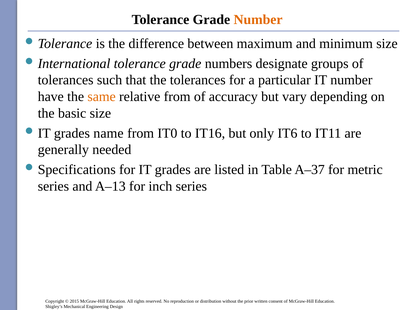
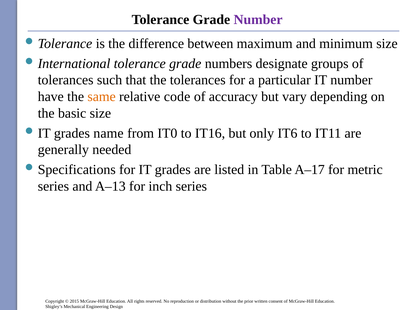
Number at (258, 20) colour: orange -> purple
relative from: from -> code
A–37: A–37 -> A–17
